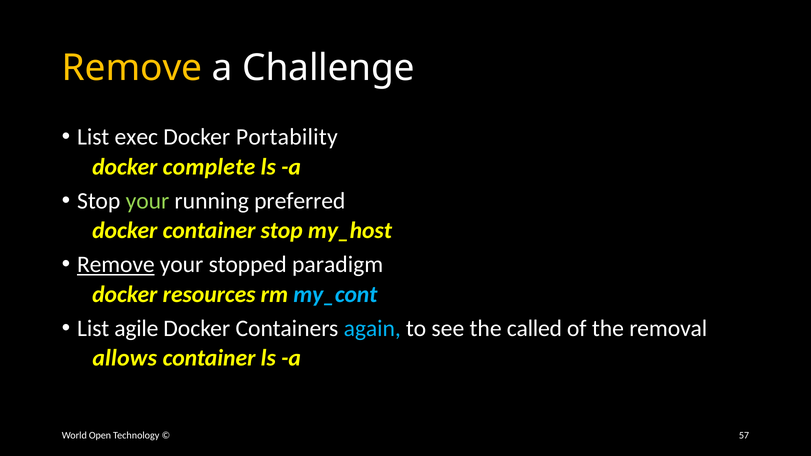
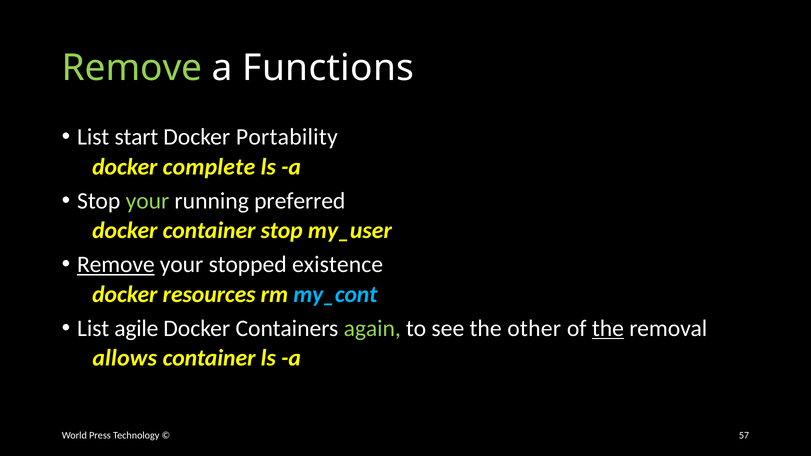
Remove at (132, 68) colour: yellow -> light green
Challenge: Challenge -> Functions
exec: exec -> start
my_host: my_host -> my_user
paradigm: paradigm -> existence
again colour: light blue -> light green
called: called -> other
the at (608, 328) underline: none -> present
Open: Open -> Press
